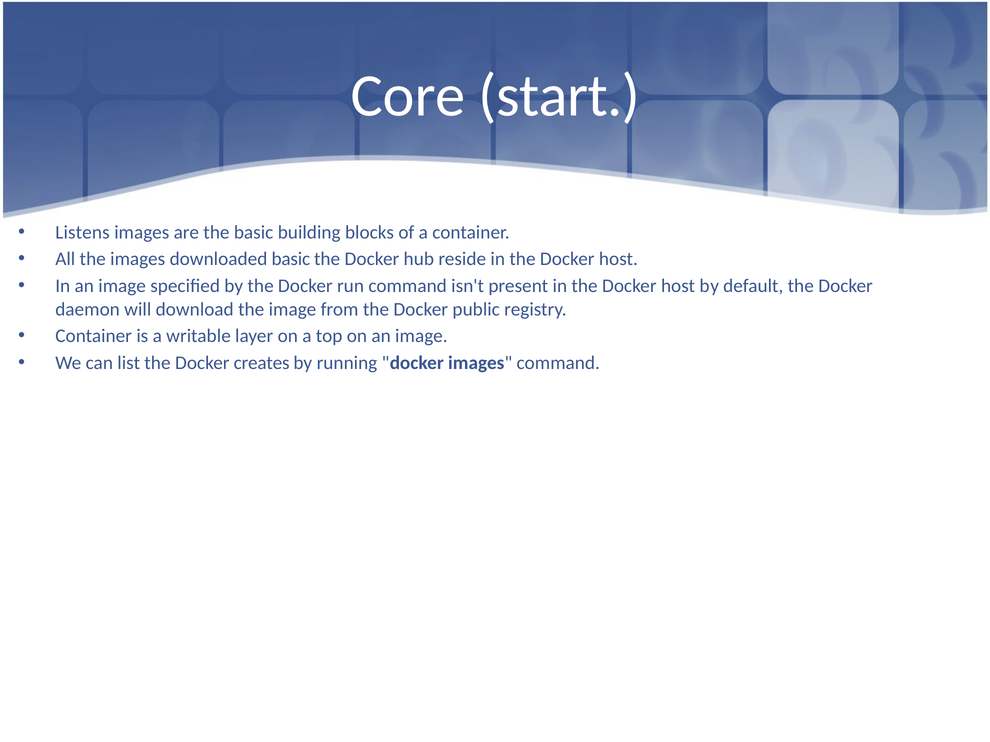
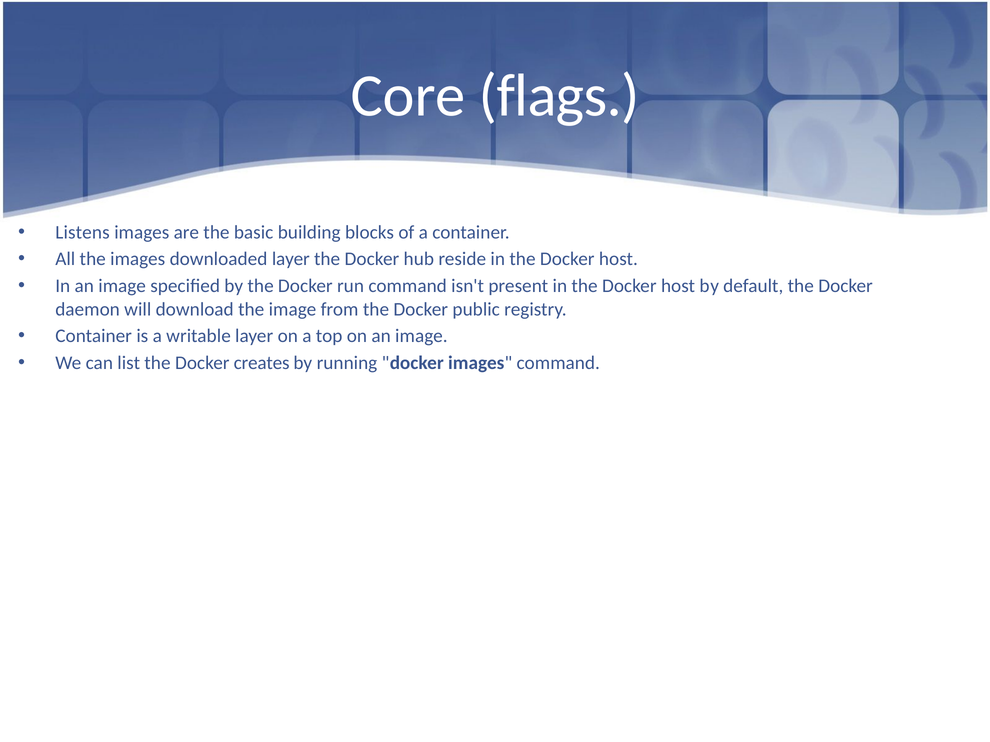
start: start -> flags
downloaded basic: basic -> layer
